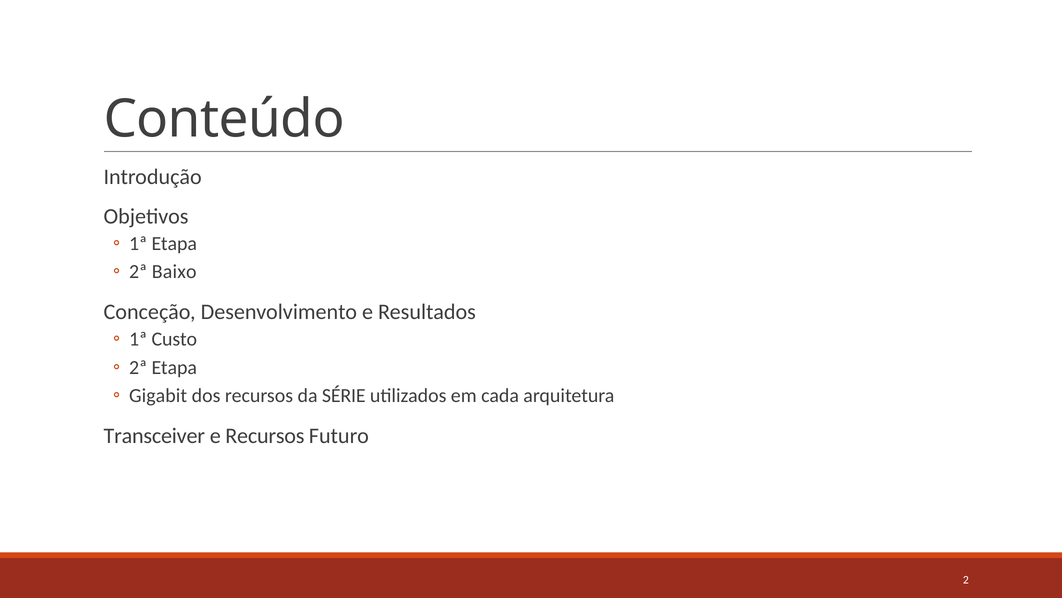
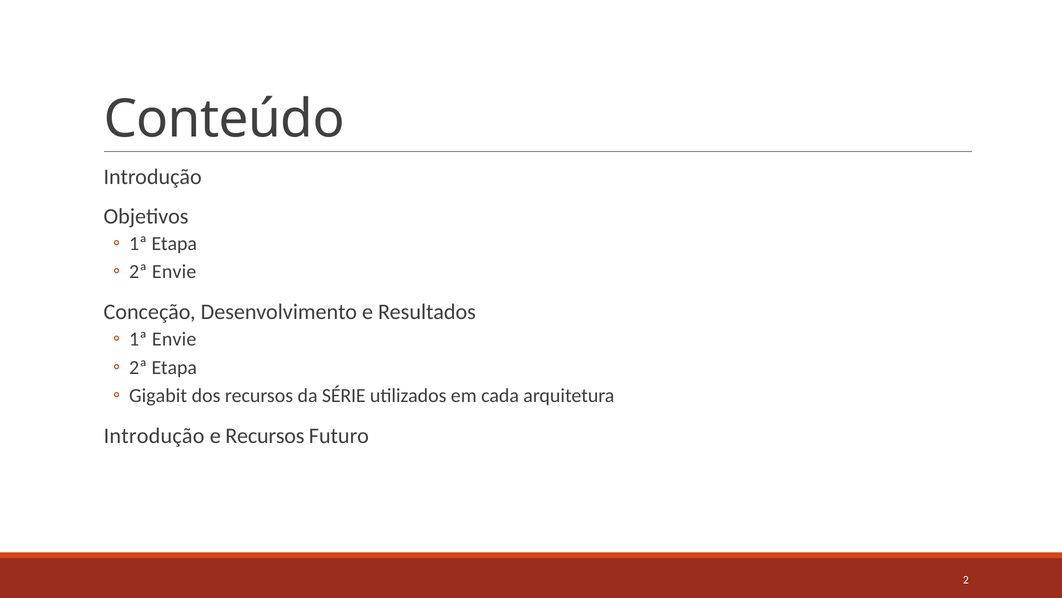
2ª Baixo: Baixo -> Envie
1ª Custo: Custo -> Envie
Transceiver at (154, 436): Transceiver -> Introdução
